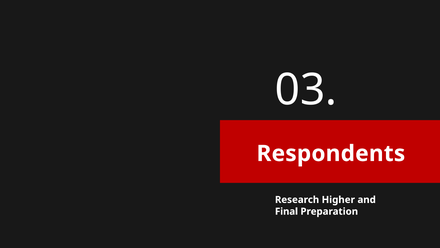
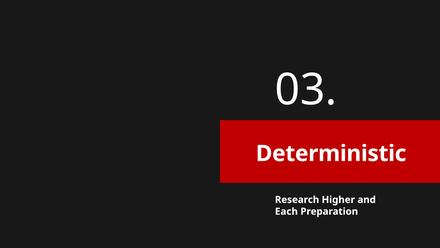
Respondents: Respondents -> Deterministic
Final: Final -> Each
